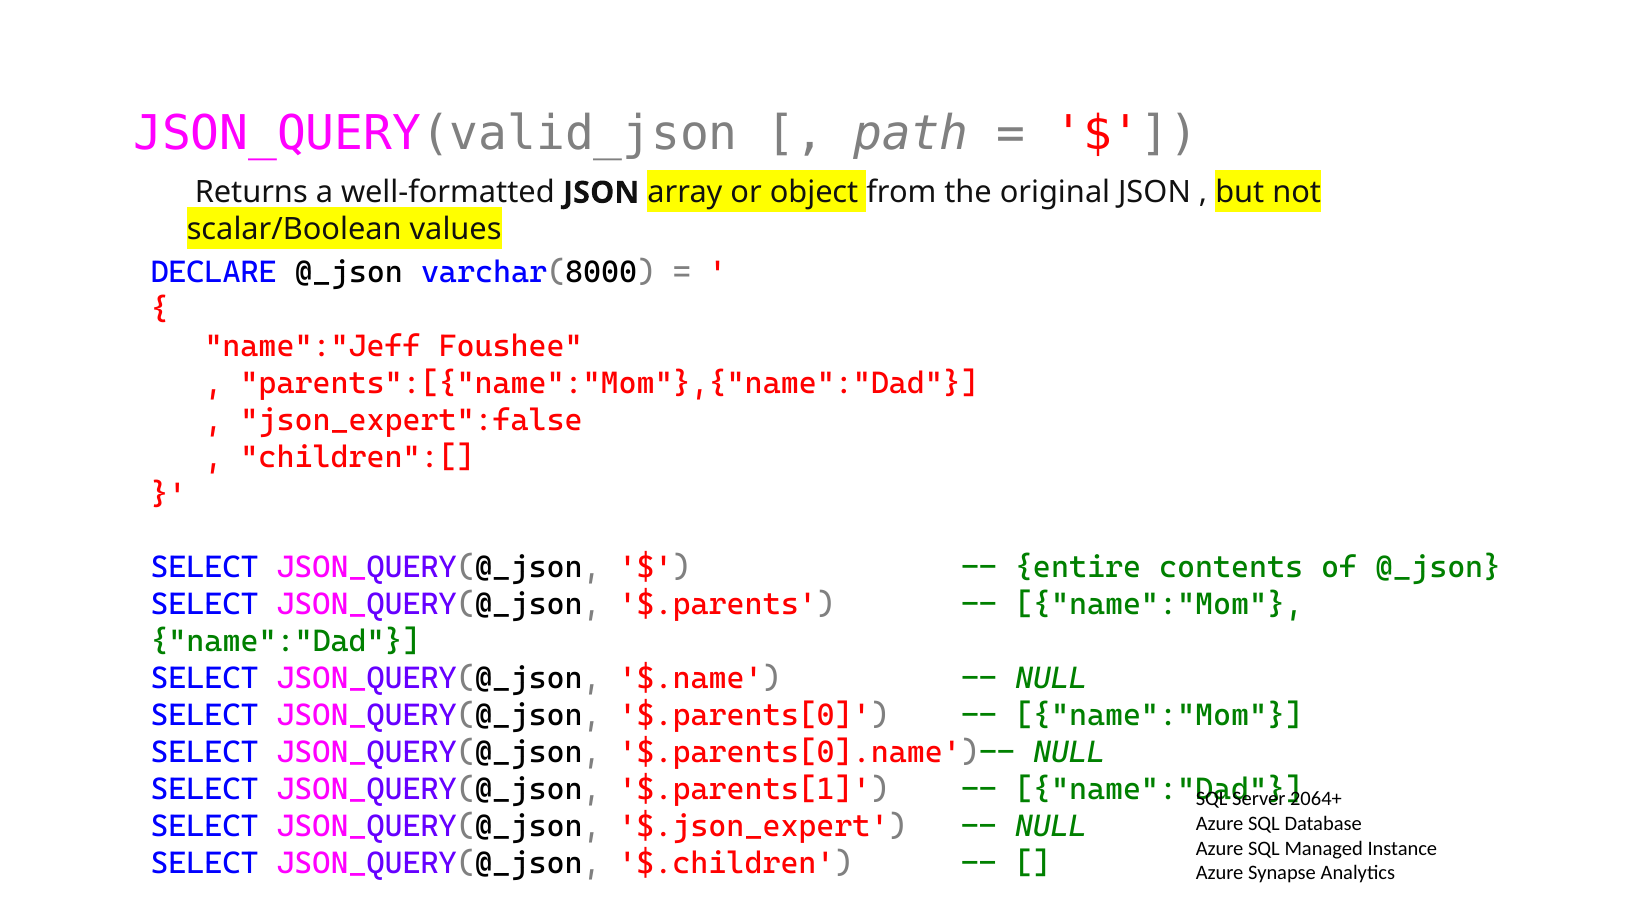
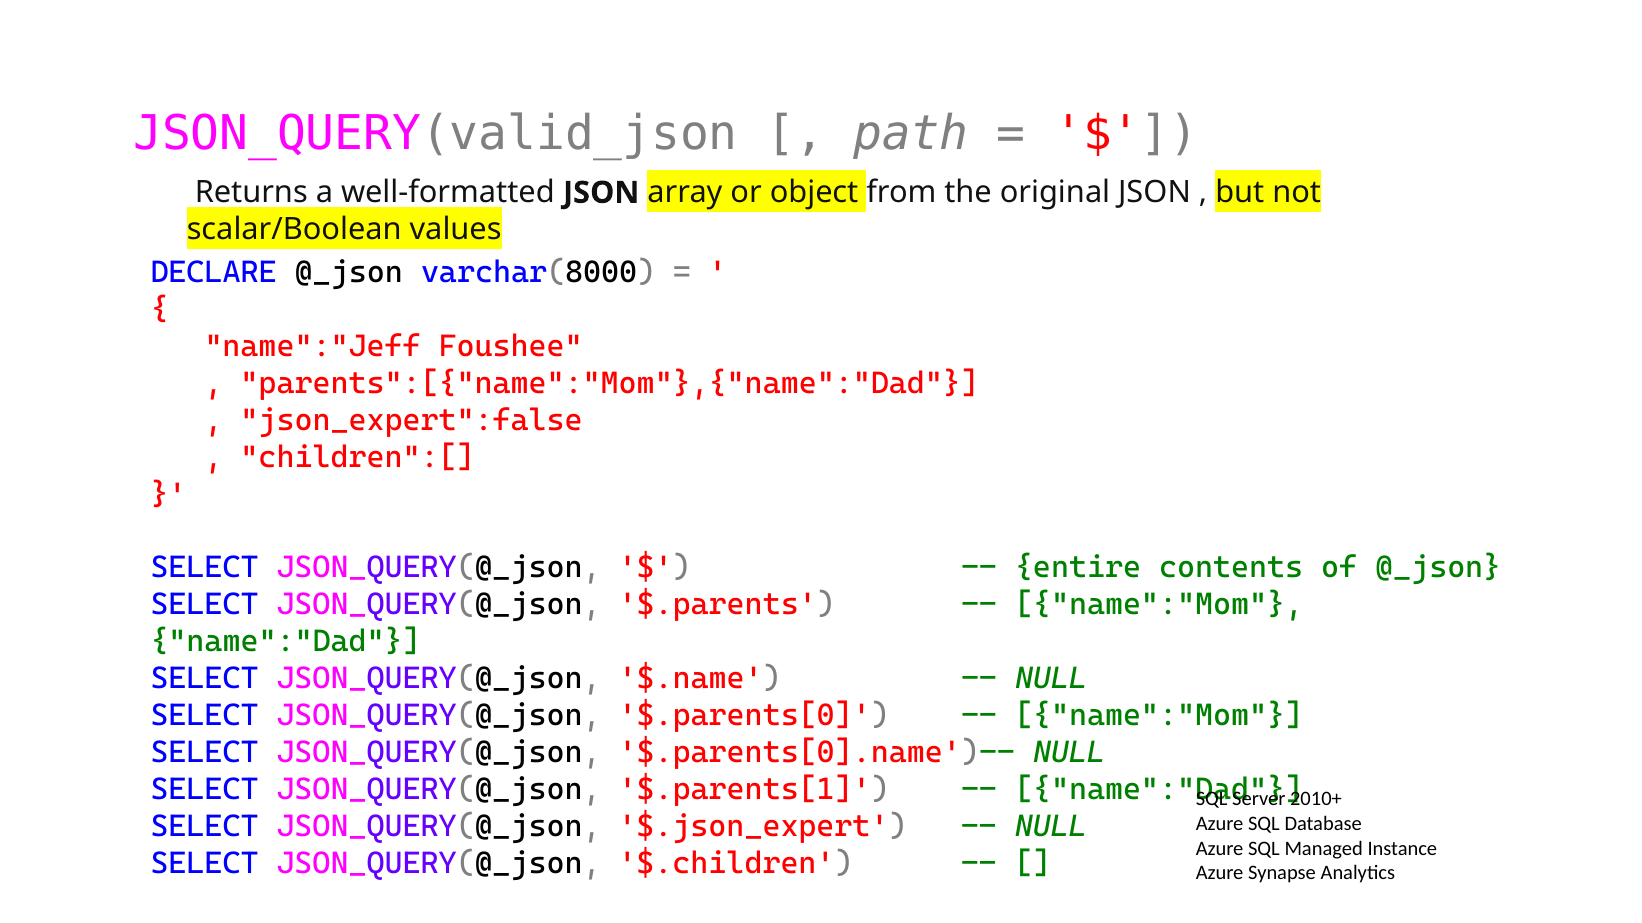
2064+: 2064+ -> 2010+
